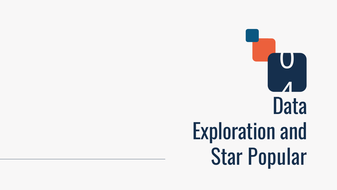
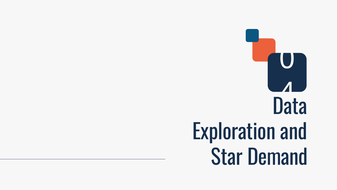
Popular: Popular -> Demand
